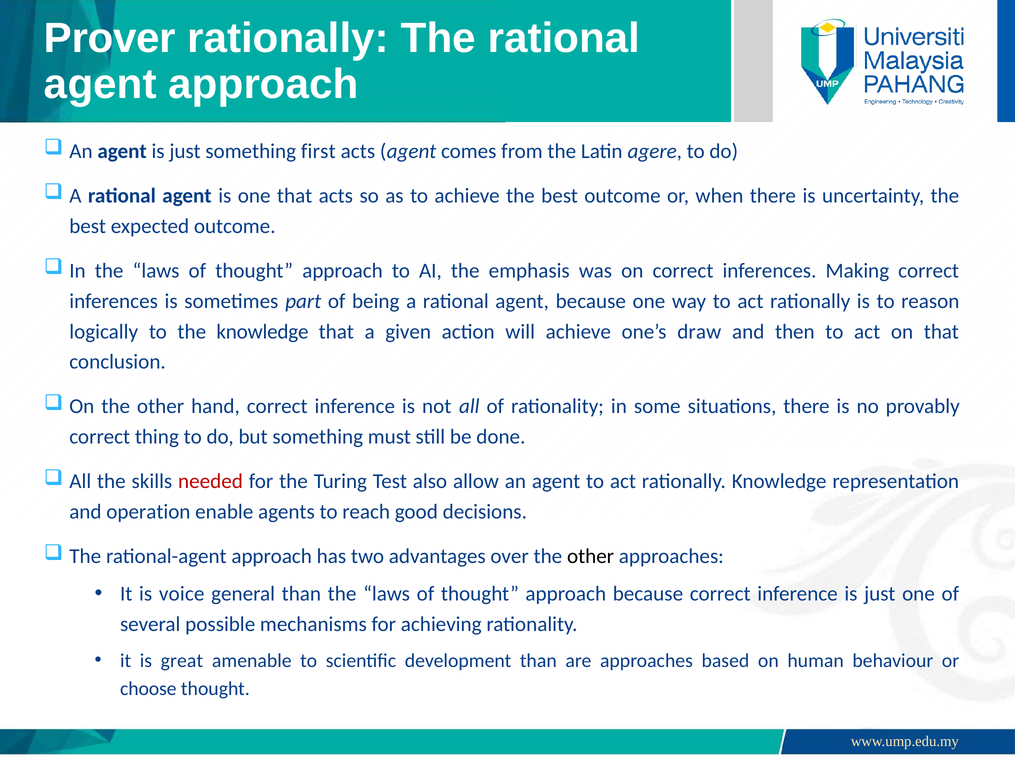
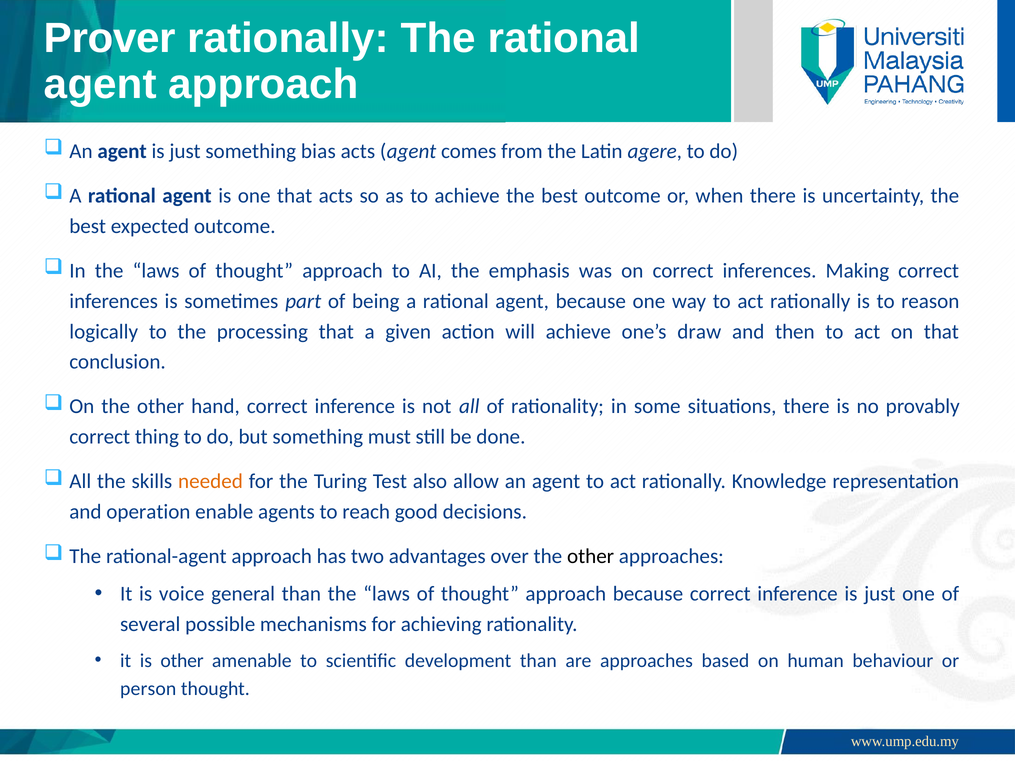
first: first -> bias
the knowledge: knowledge -> processing
needed colour: red -> orange
is great: great -> other
choose: choose -> person
